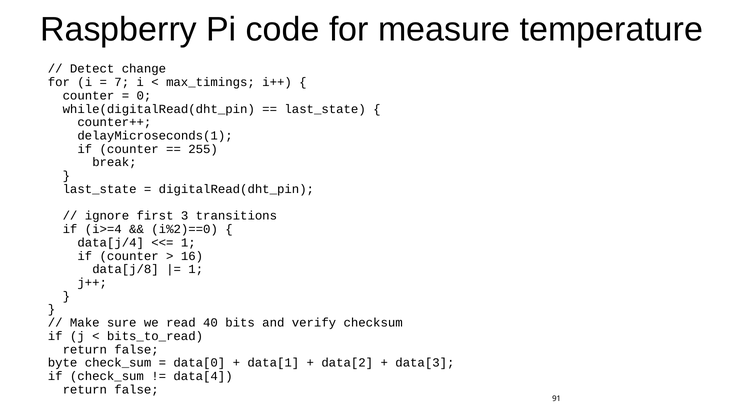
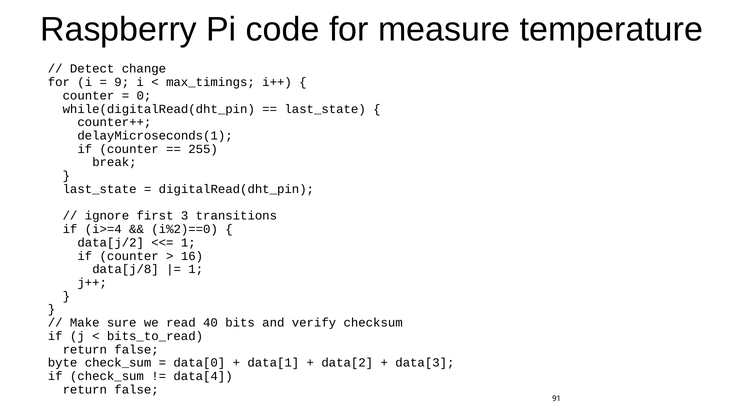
7: 7 -> 9
data[j/4: data[j/4 -> data[j/2
